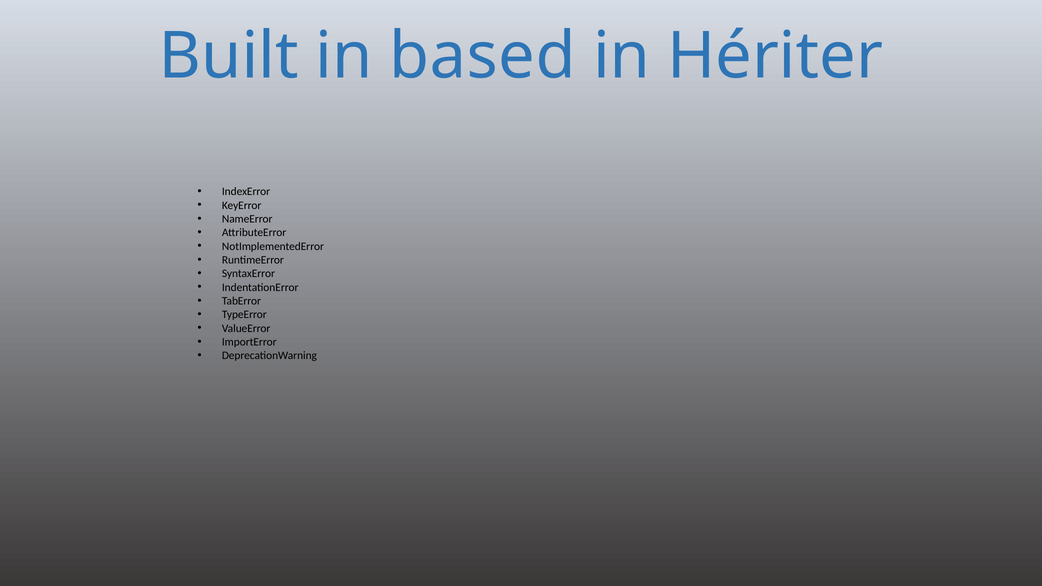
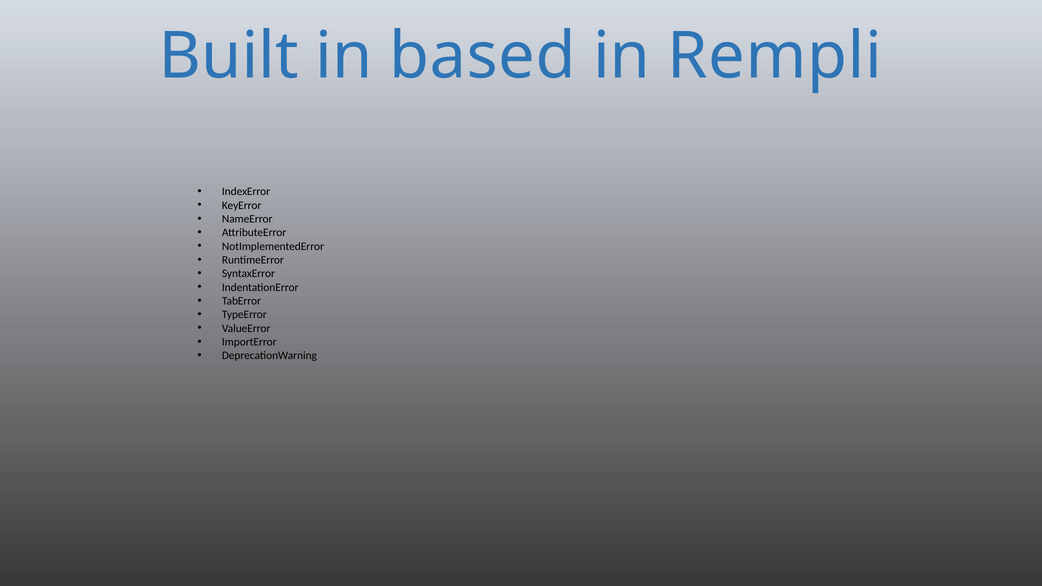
Hériter: Hériter -> Rempli
